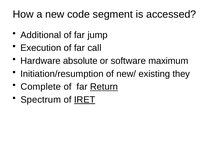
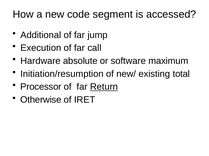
they: they -> total
Complete: Complete -> Processor
Spectrum: Spectrum -> Otherwise
IRET underline: present -> none
